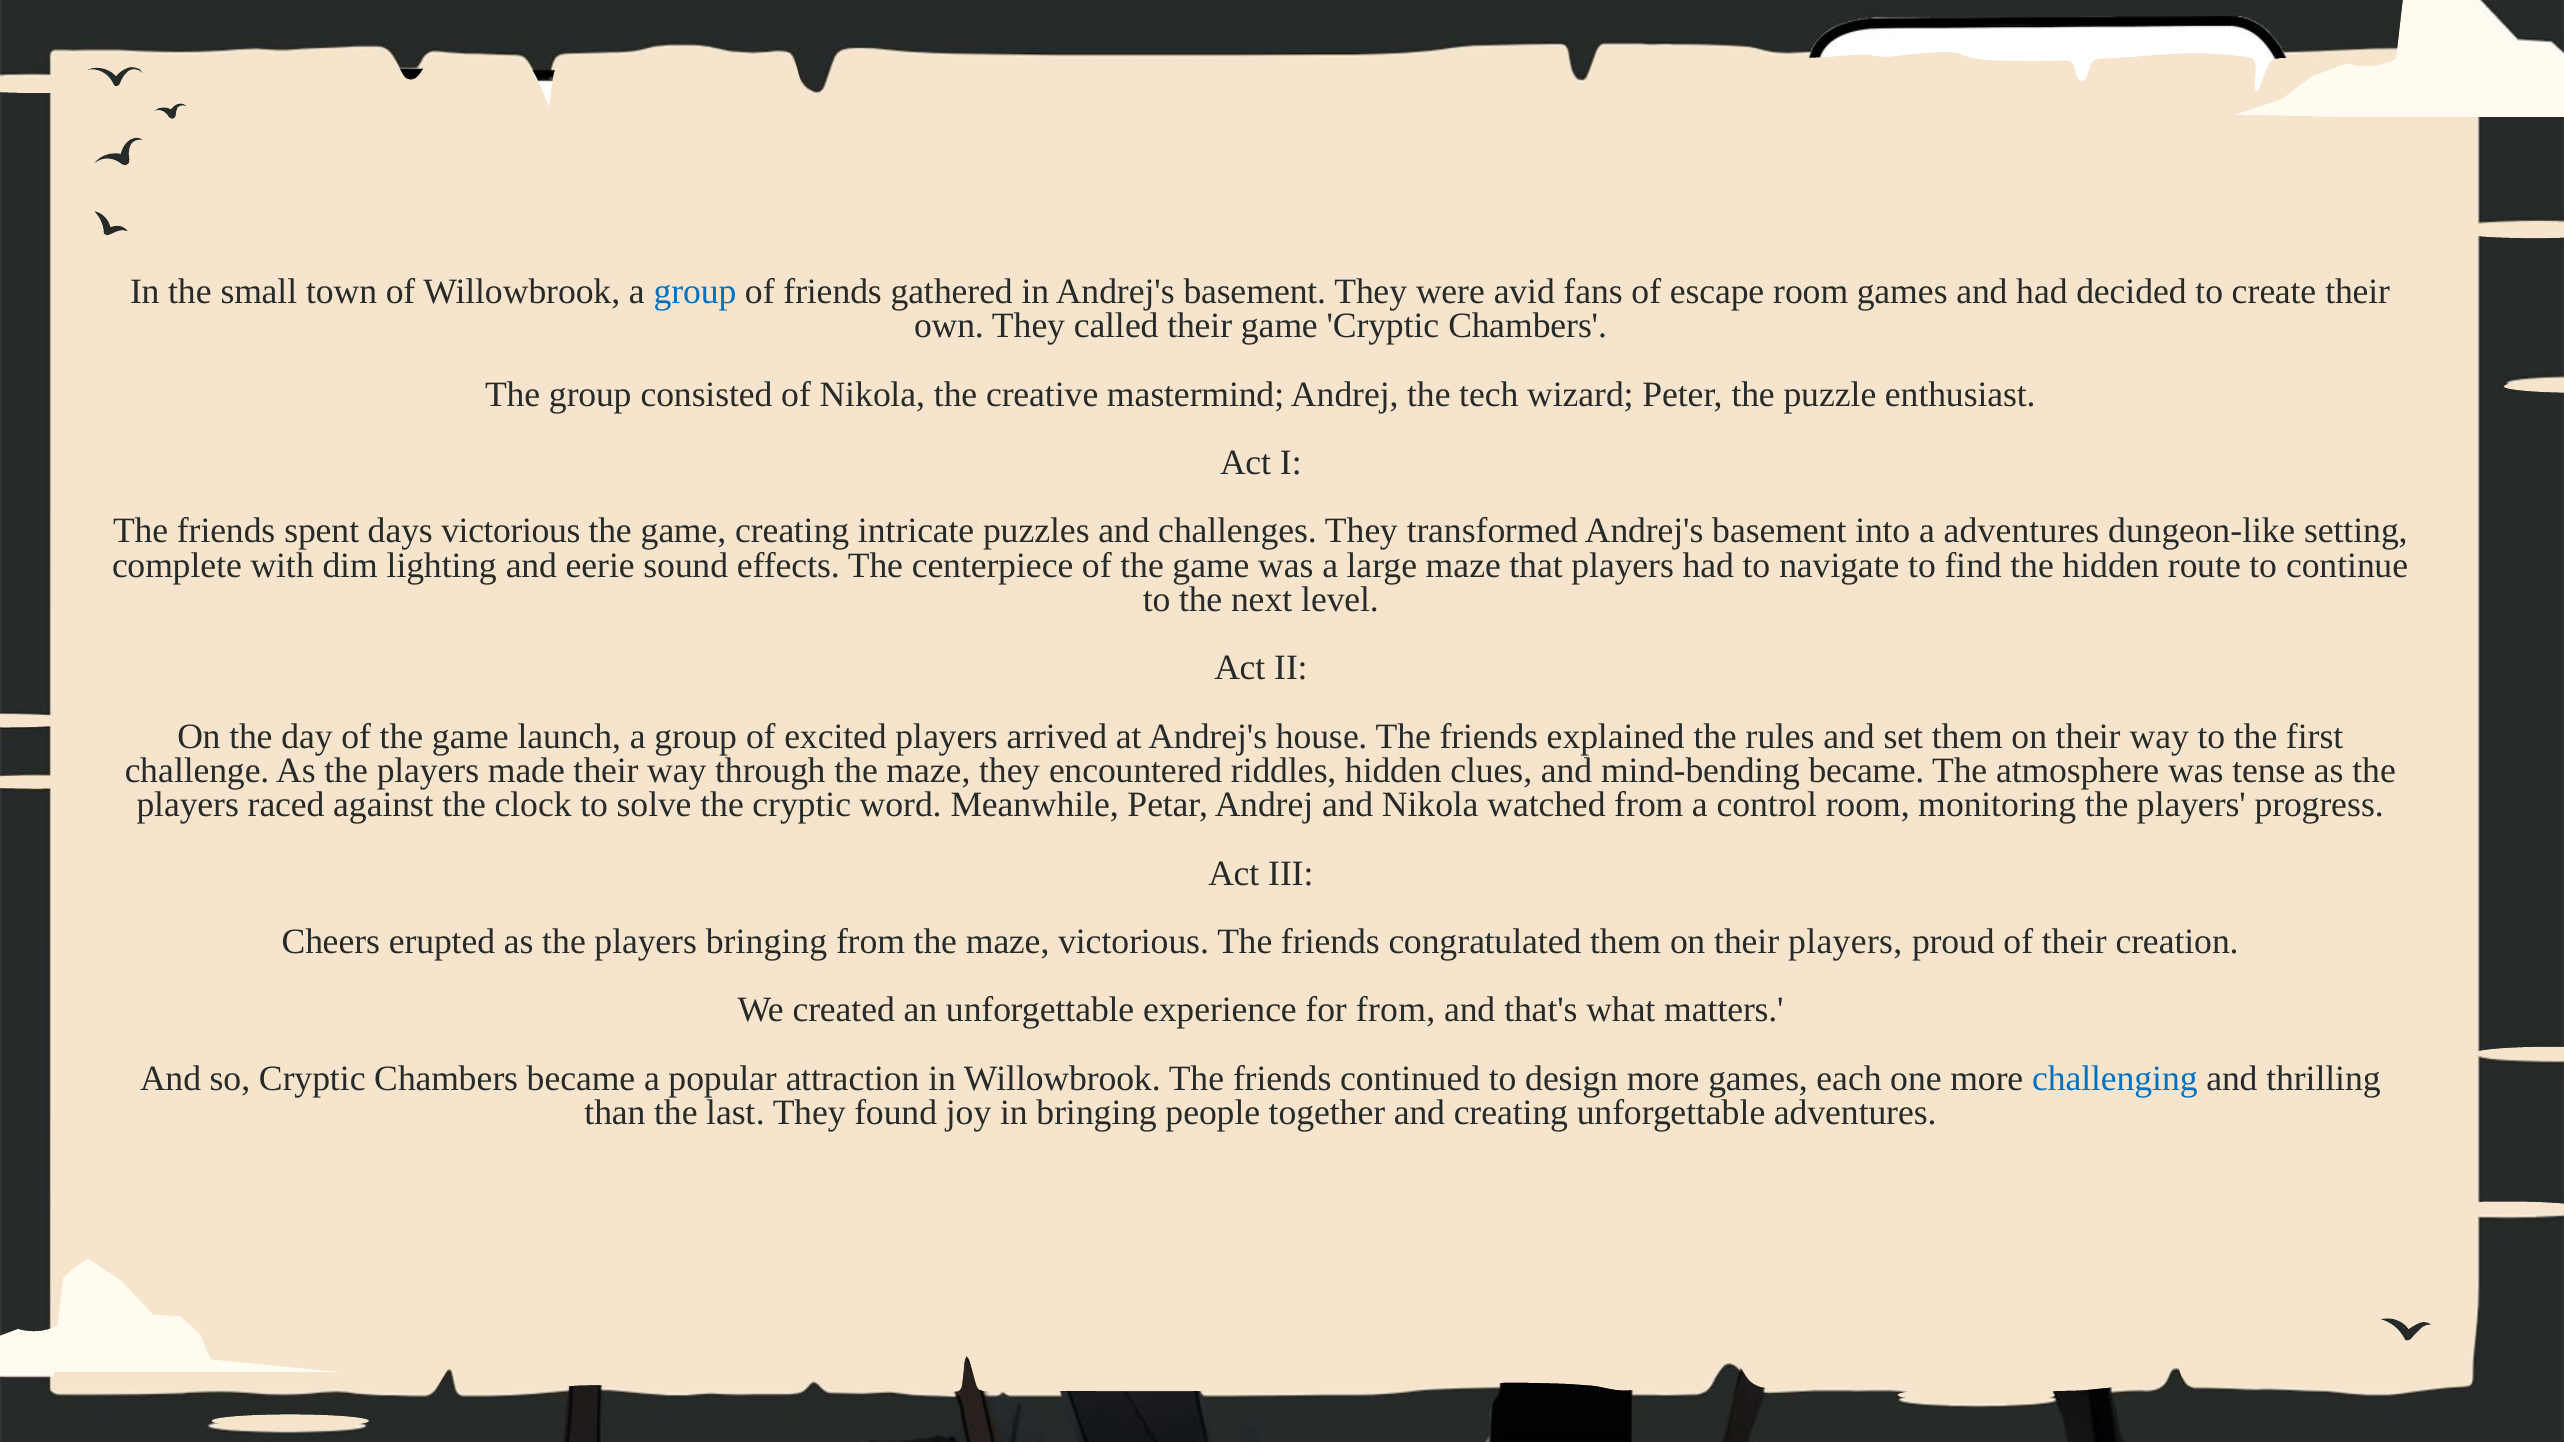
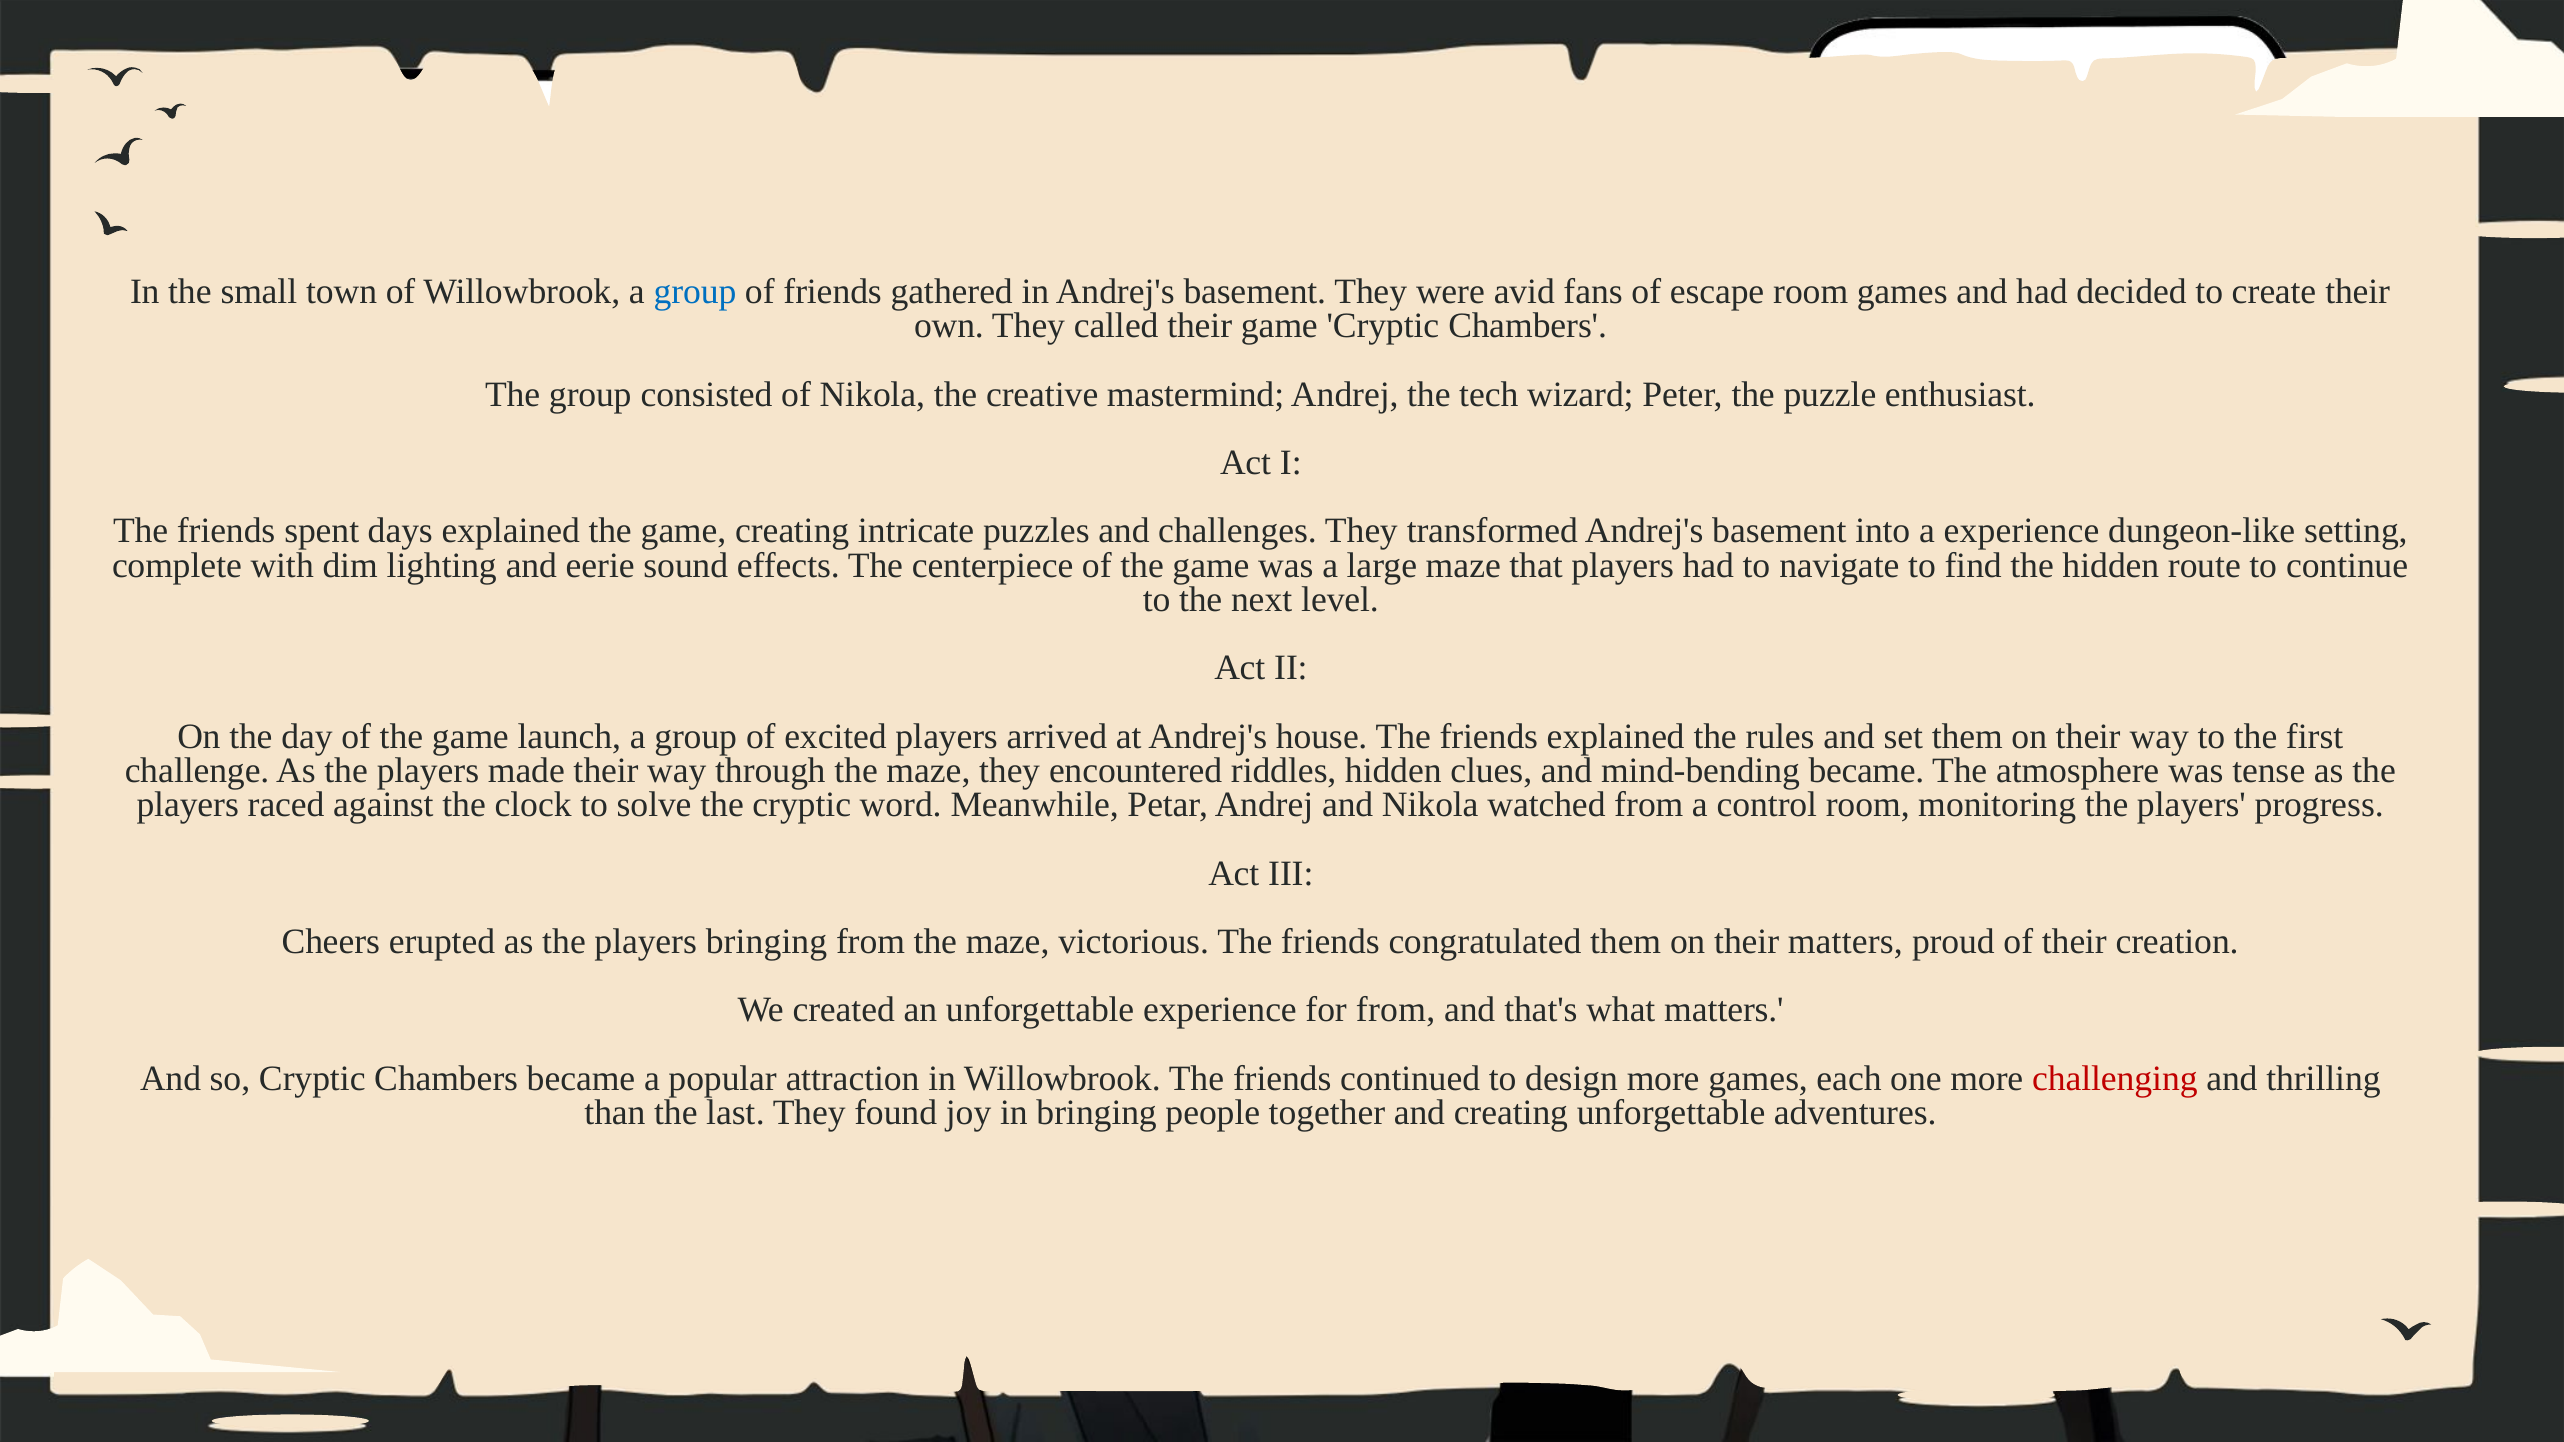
days victorious: victorious -> explained
a adventures: adventures -> experience
their players: players -> matters
challenging colour: blue -> red
